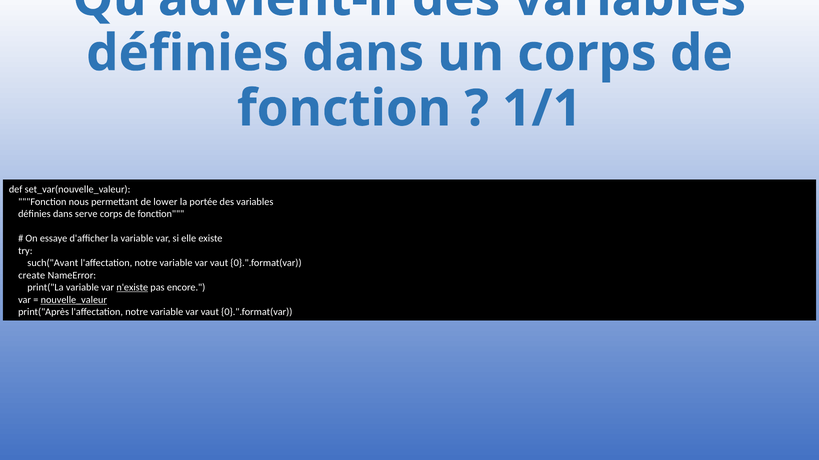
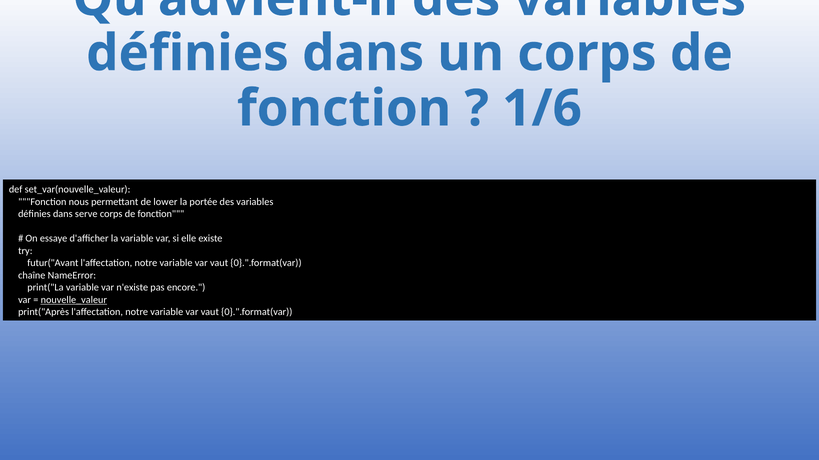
1/1: 1/1 -> 1/6
such("Avant: such("Avant -> futur("Avant
create: create -> chaîne
n'existe underline: present -> none
